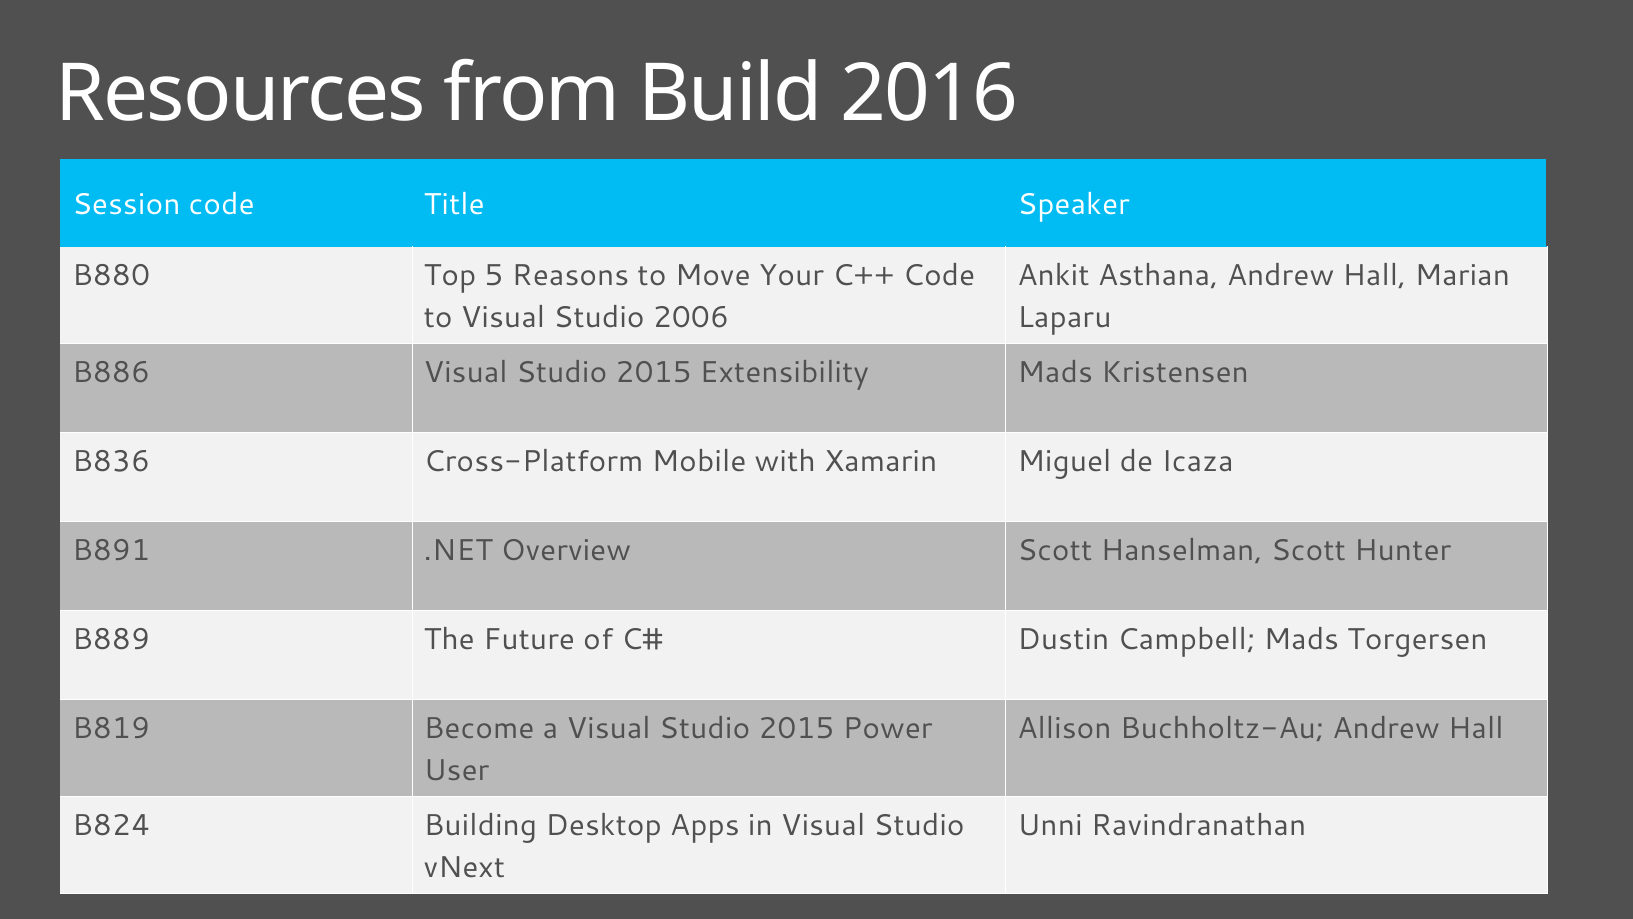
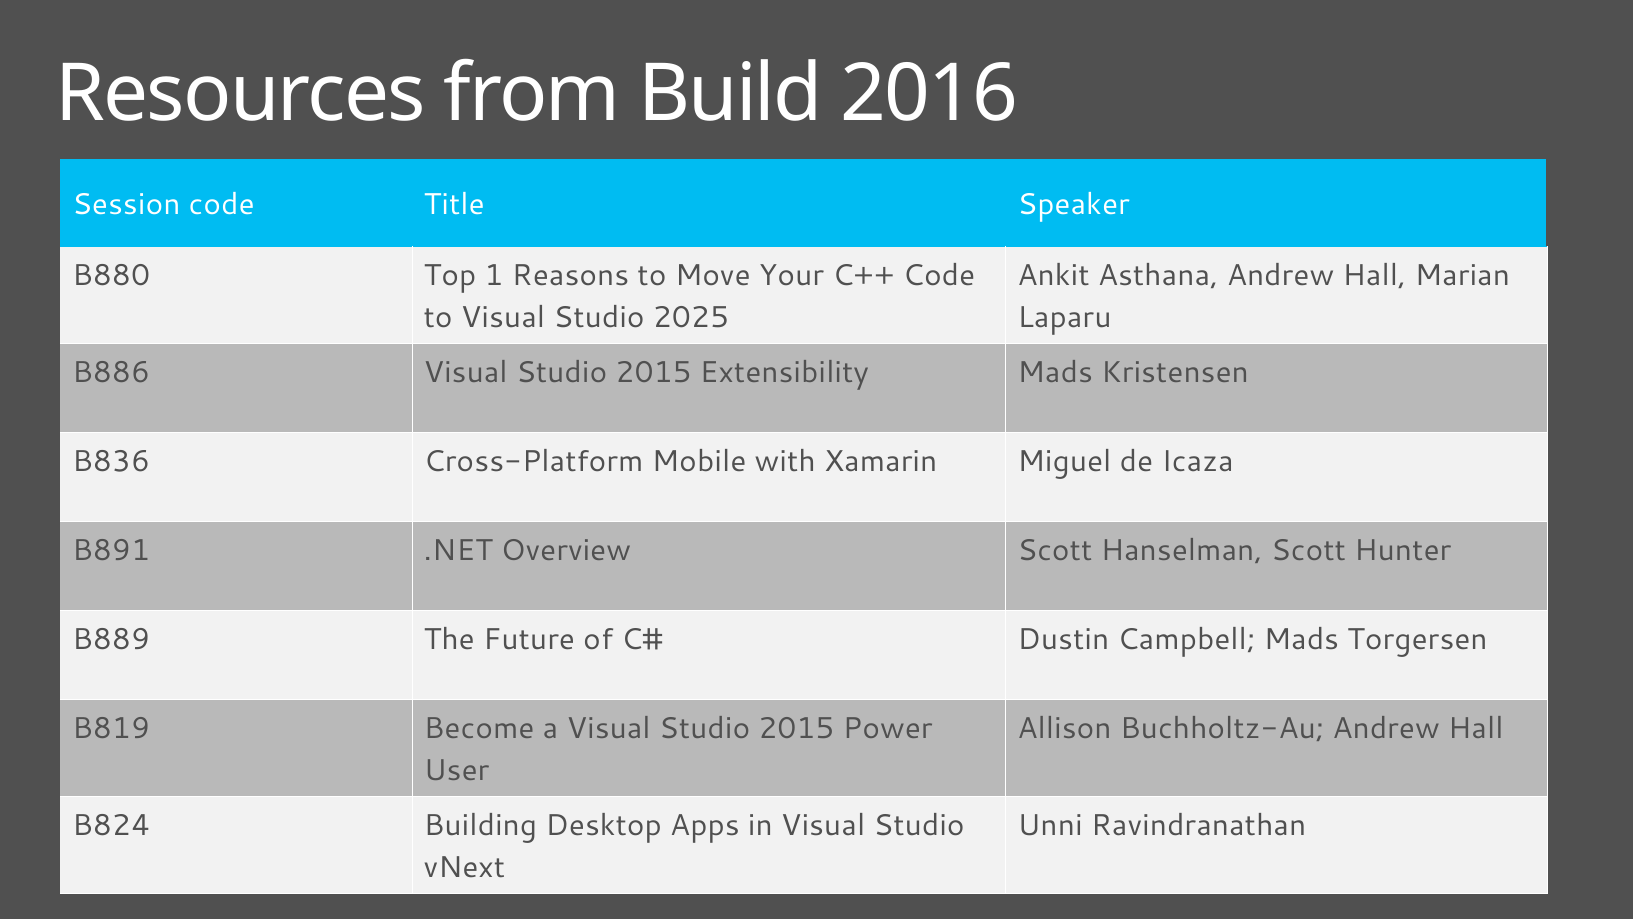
5: 5 -> 1
2006: 2006 -> 2025
